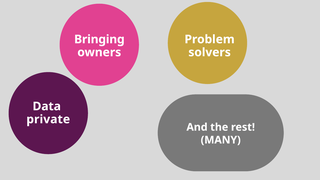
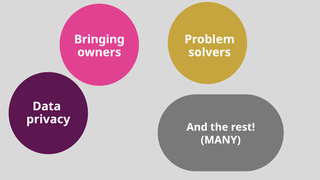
private: private -> privacy
